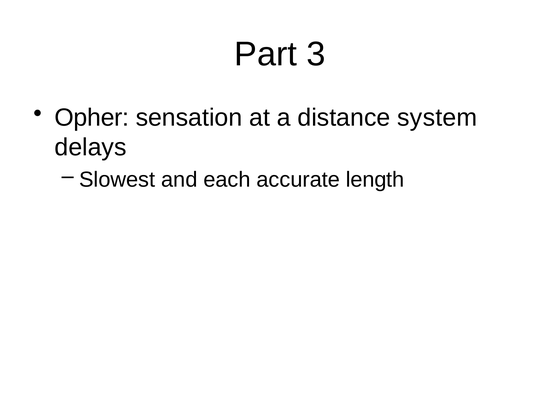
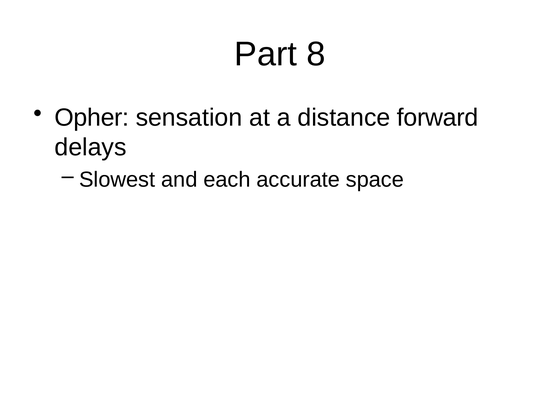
3: 3 -> 8
system: system -> forward
length: length -> space
